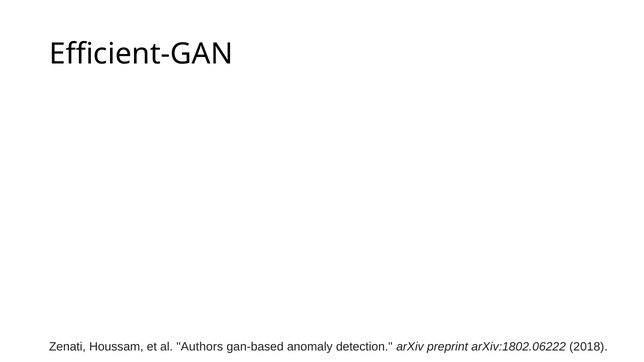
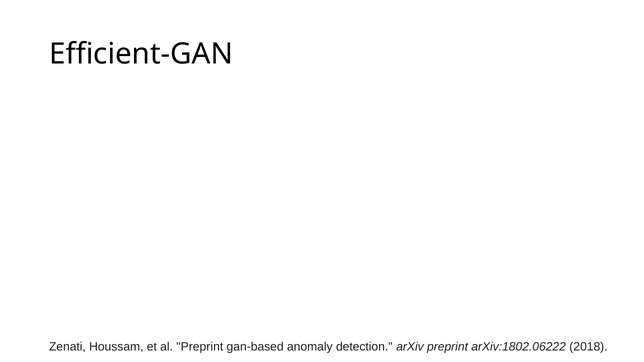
al Authors: Authors -> Preprint
